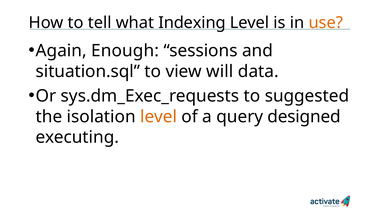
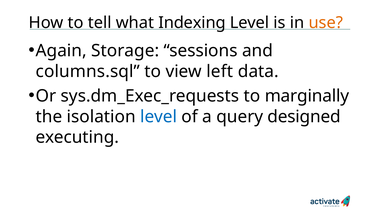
Enough: Enough -> Storage
situation.sql: situation.sql -> columns.sql
will: will -> left
suggested: suggested -> marginally
level at (159, 117) colour: orange -> blue
